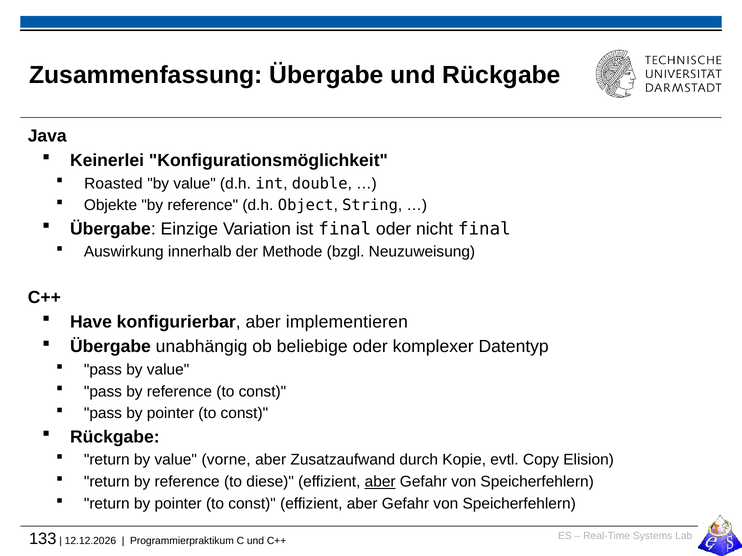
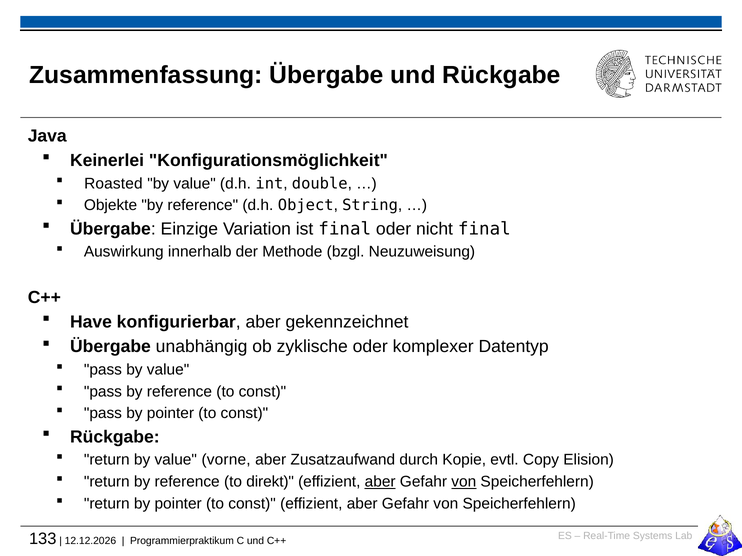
implementieren: implementieren -> gekennzeichnet
beliebige: beliebige -> zyklische
diese: diese -> direkt
von at (464, 482) underline: none -> present
